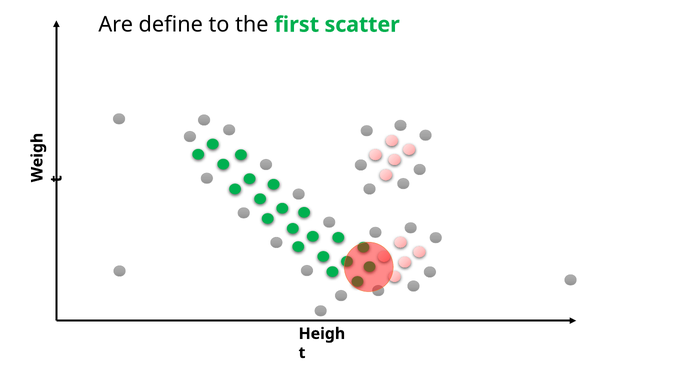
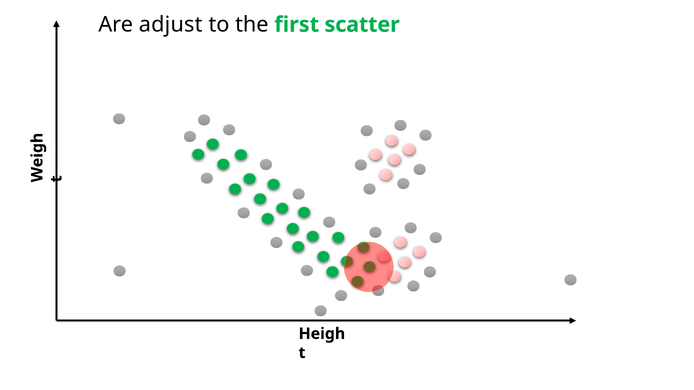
define: define -> adjust
